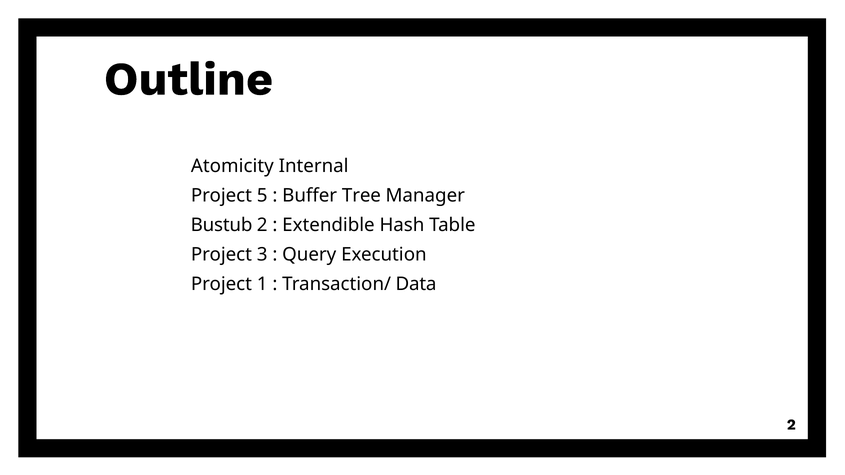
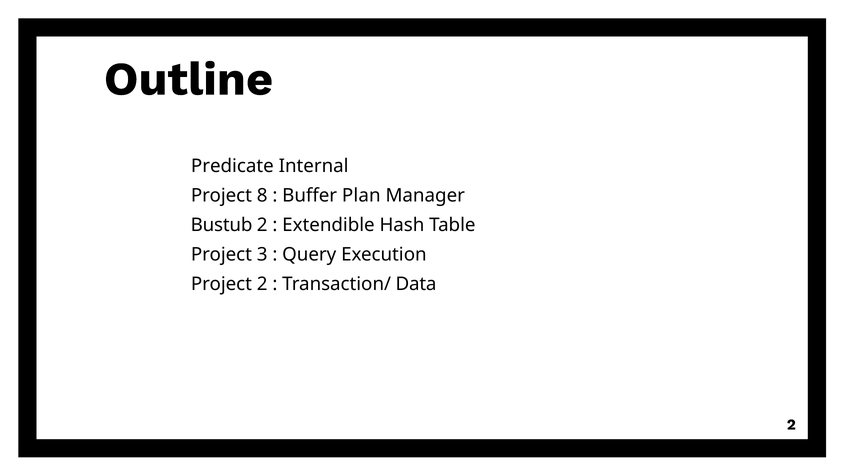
Atomicity: Atomicity -> Predicate
5: 5 -> 8
Tree: Tree -> Plan
Project 1: 1 -> 2
